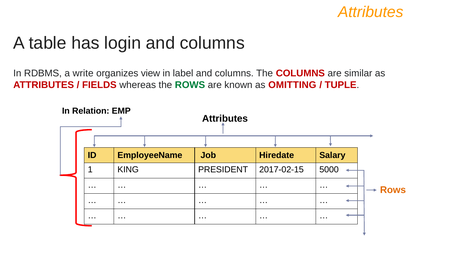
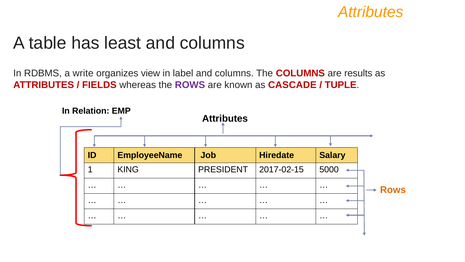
login: login -> least
similar: similar -> results
ROWS at (190, 85) colour: green -> purple
OMITTING: OMITTING -> CASCADE
